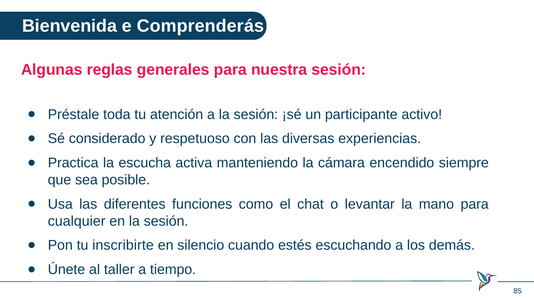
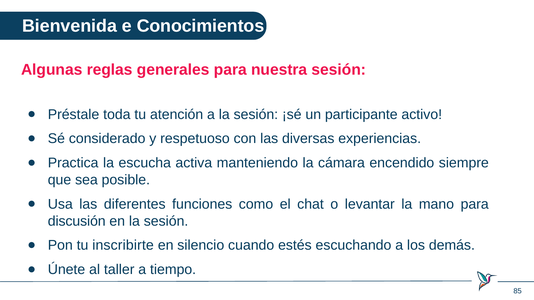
Comprenderás: Comprenderás -> Conocimientos
cualquier: cualquier -> discusión
